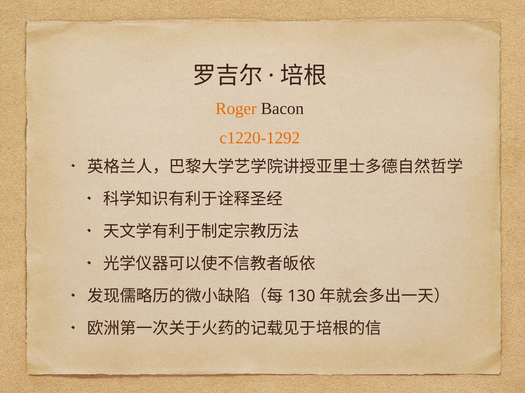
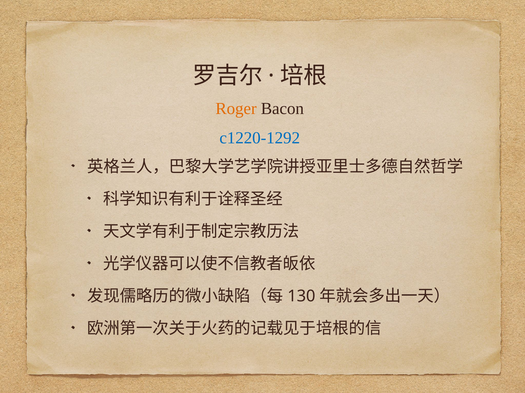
c1220-1292 colour: orange -> blue
